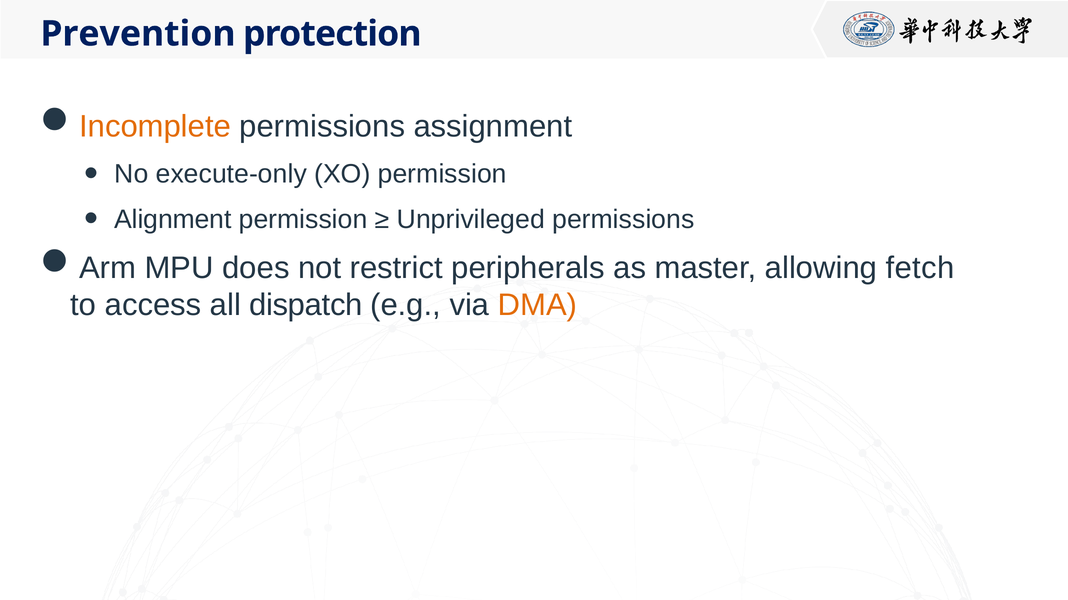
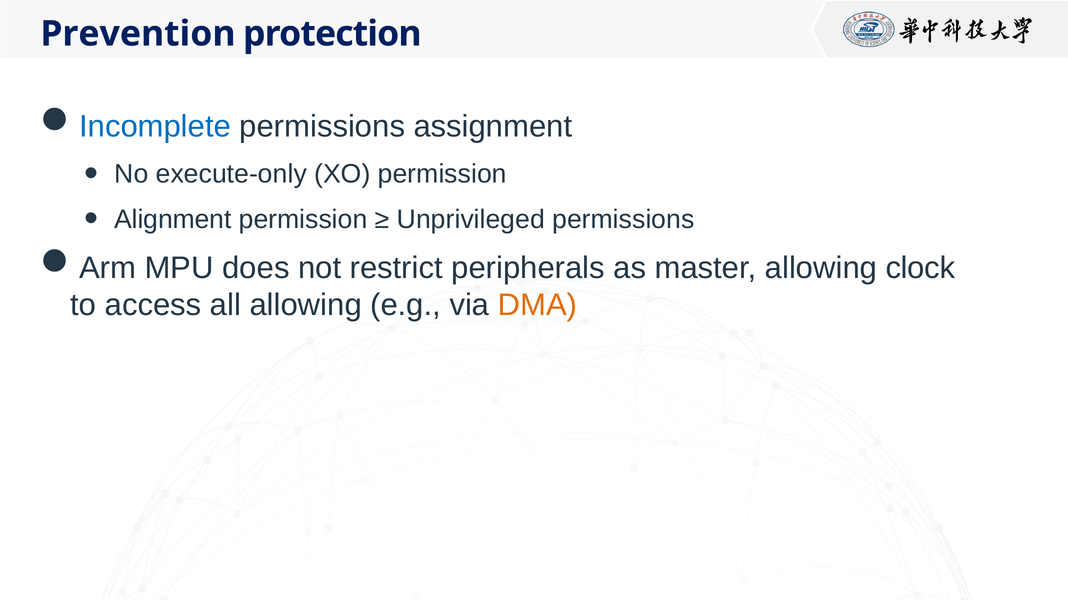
Incomplete colour: orange -> blue
fetch: fetch -> clock
all dispatch: dispatch -> allowing
